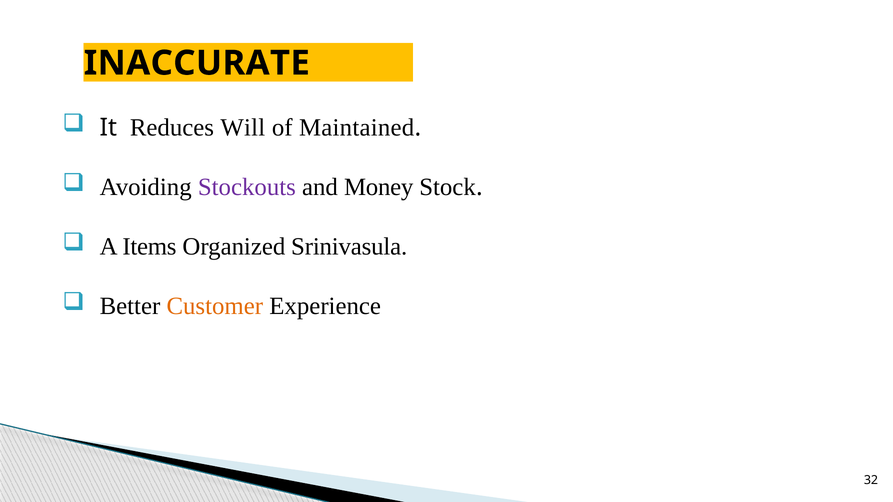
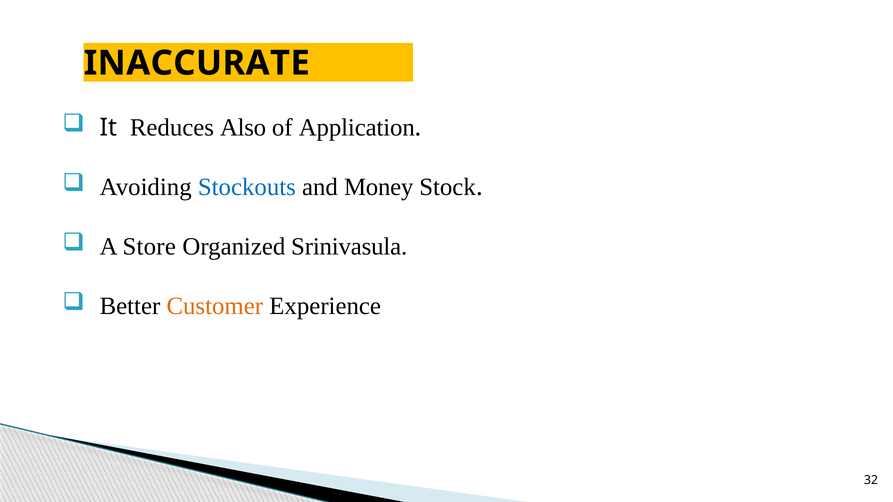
Will: Will -> Also
Maintained: Maintained -> Application
Stockouts colour: purple -> blue
Items: Items -> Store
